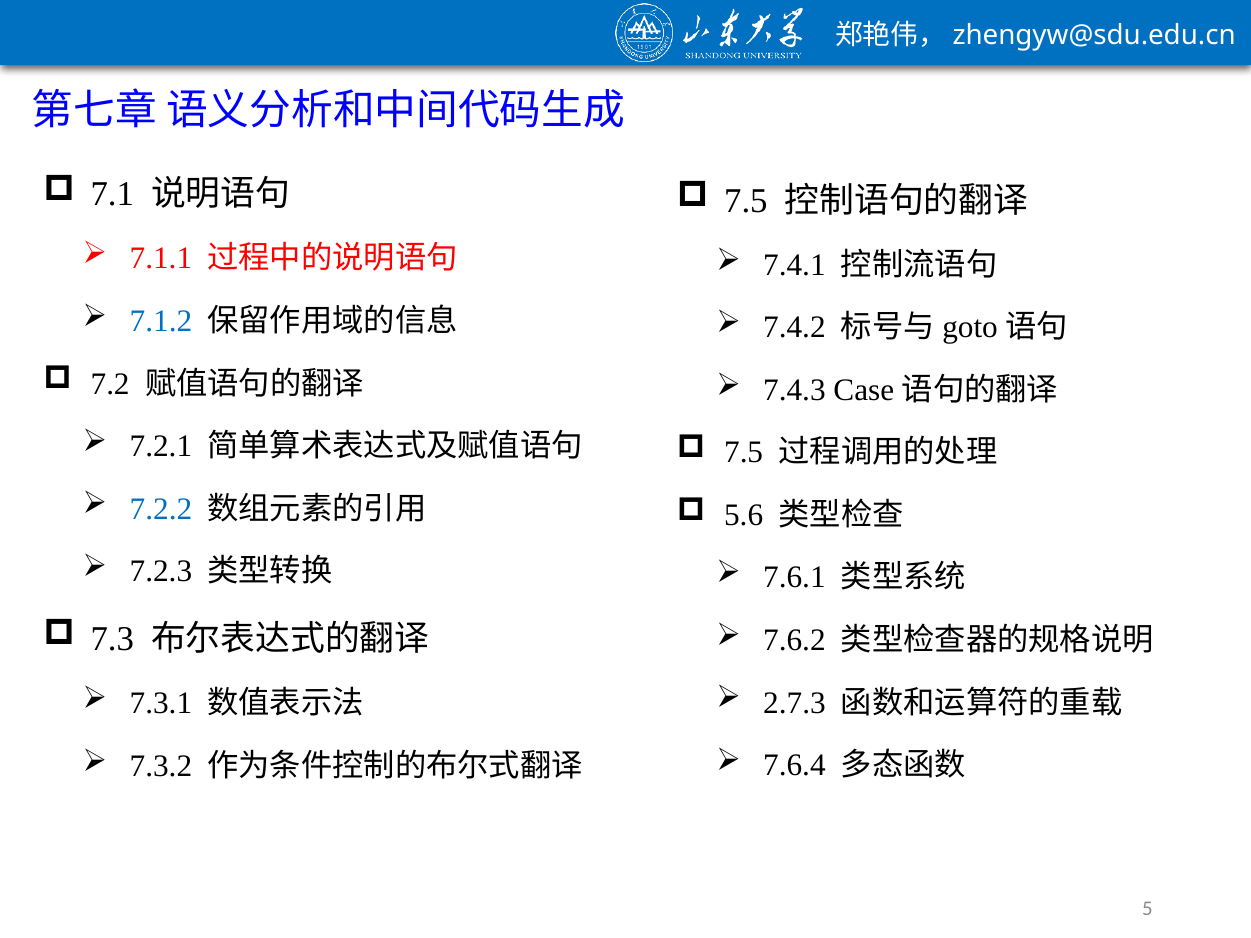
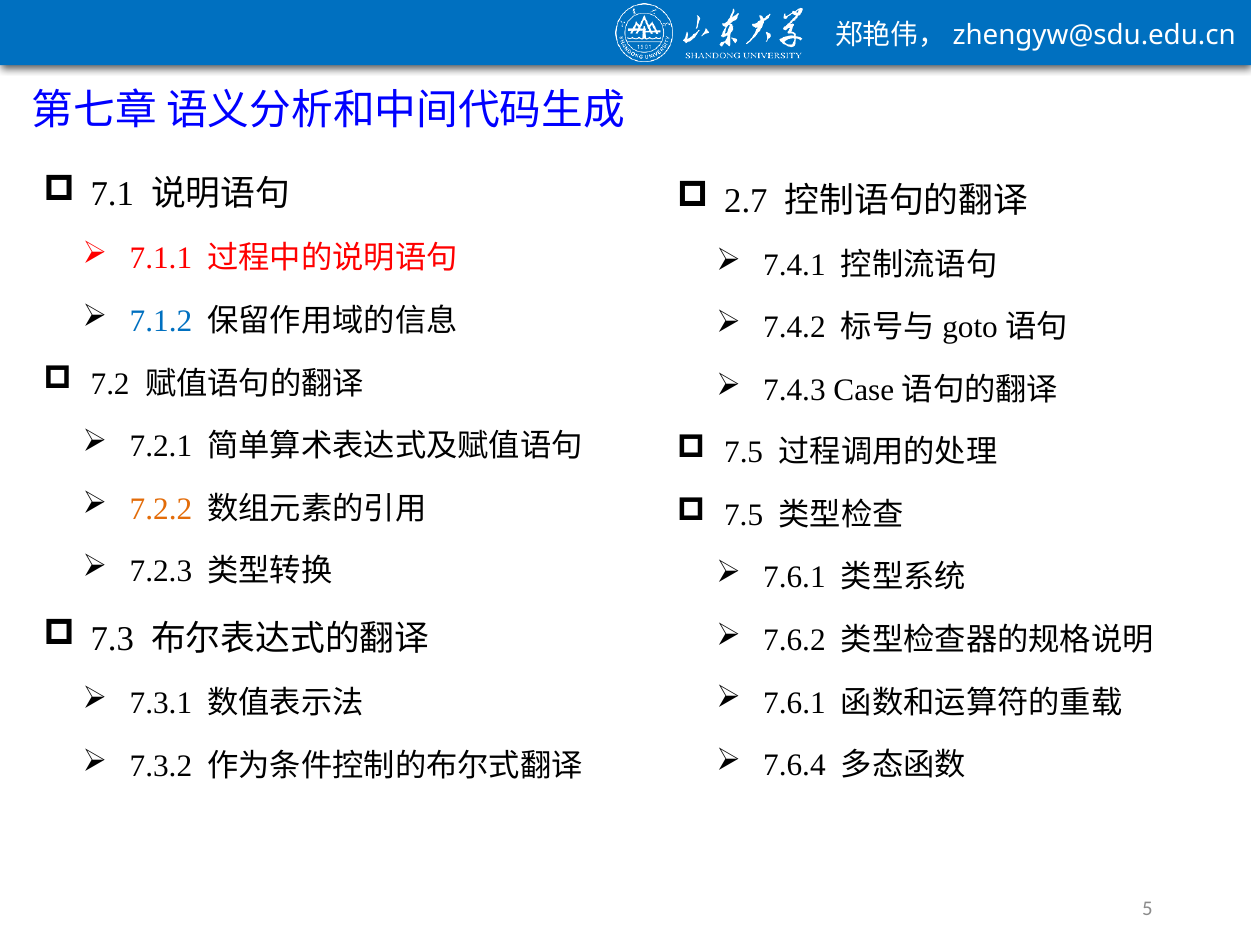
7.5 at (746, 201): 7.5 -> 2.7
7.2.2 colour: blue -> orange
5.6 at (744, 515): 5.6 -> 7.5
2.7.3 at (794, 703): 2.7.3 -> 7.6.1
